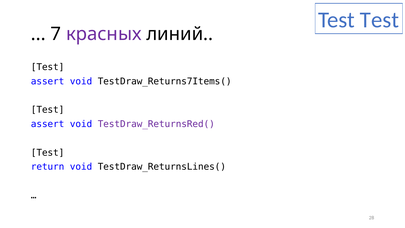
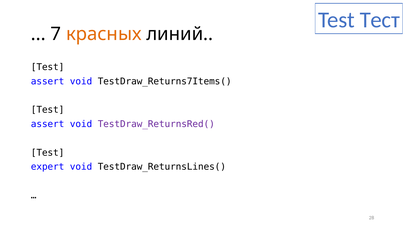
Test Test: Test -> Тест
красных colour: purple -> orange
return: return -> expert
